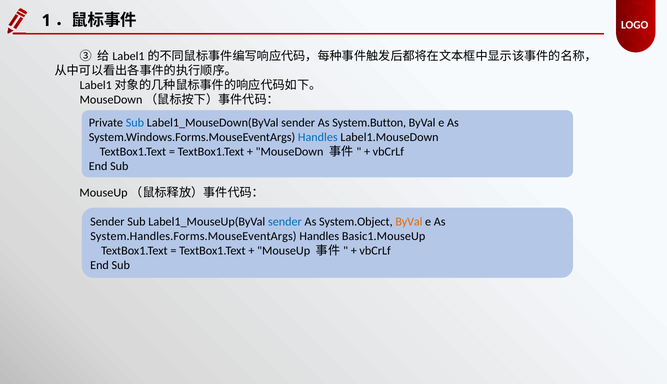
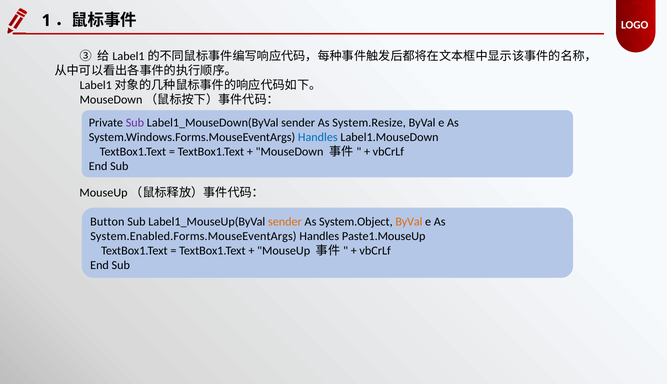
Sub at (135, 123) colour: blue -> purple
System.Button: System.Button -> System.Resize
Sender at (107, 222): Sender -> Button
sender at (285, 222) colour: blue -> orange
System.Handles.Forms.MouseEventArgs: System.Handles.Forms.MouseEventArgs -> System.Enabled.Forms.MouseEventArgs
Basic1.MouseUp: Basic1.MouseUp -> Paste1.MouseUp
